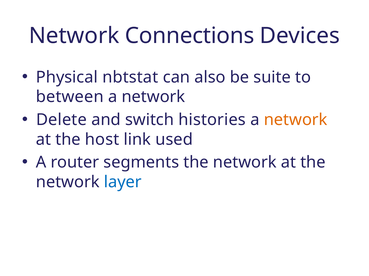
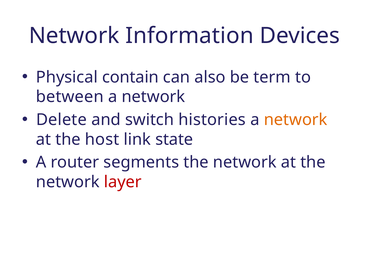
Connections: Connections -> Information
nbtstat: nbtstat -> contain
suite: suite -> term
used: used -> state
layer colour: blue -> red
